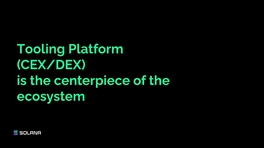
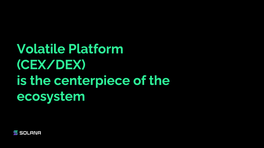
Tooling: Tooling -> Volatile
